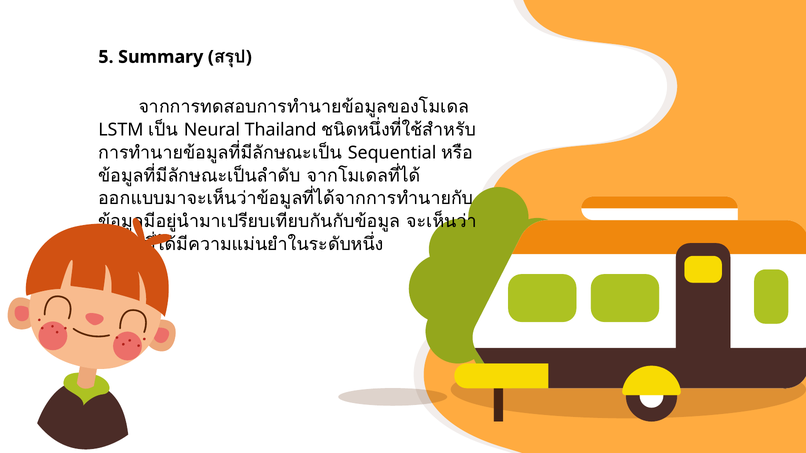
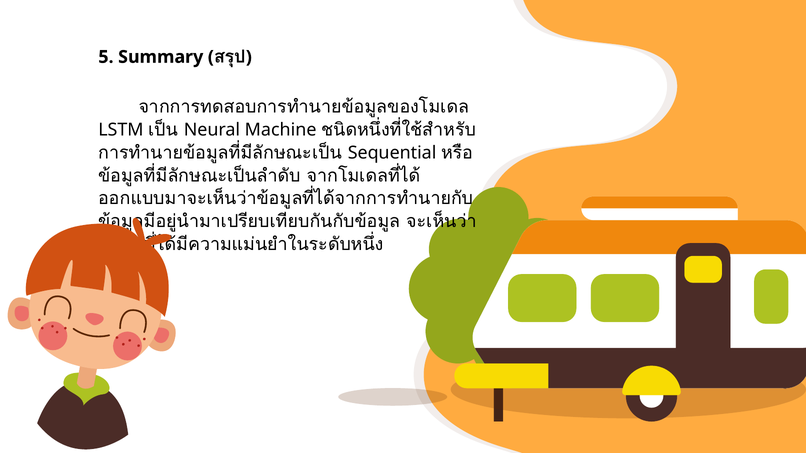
Thailand: Thailand -> Machine
